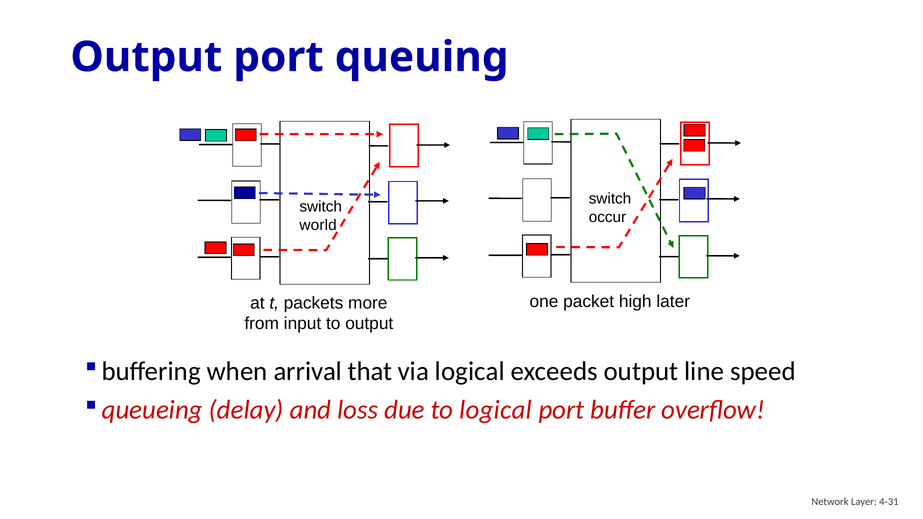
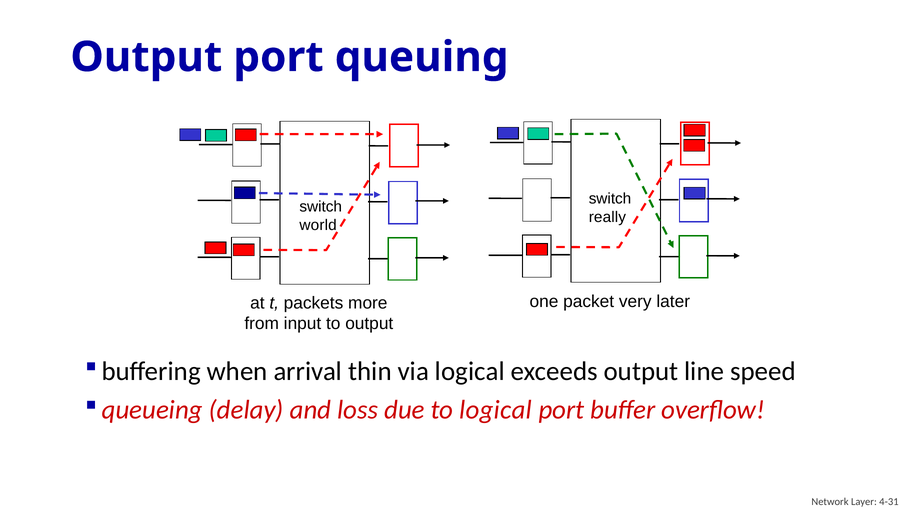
occur: occur -> really
high: high -> very
that: that -> thin
